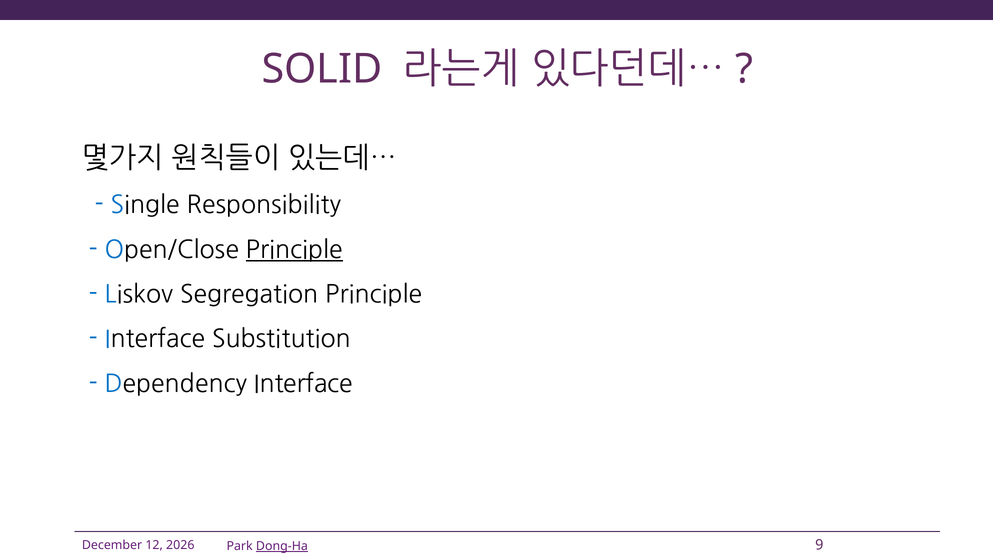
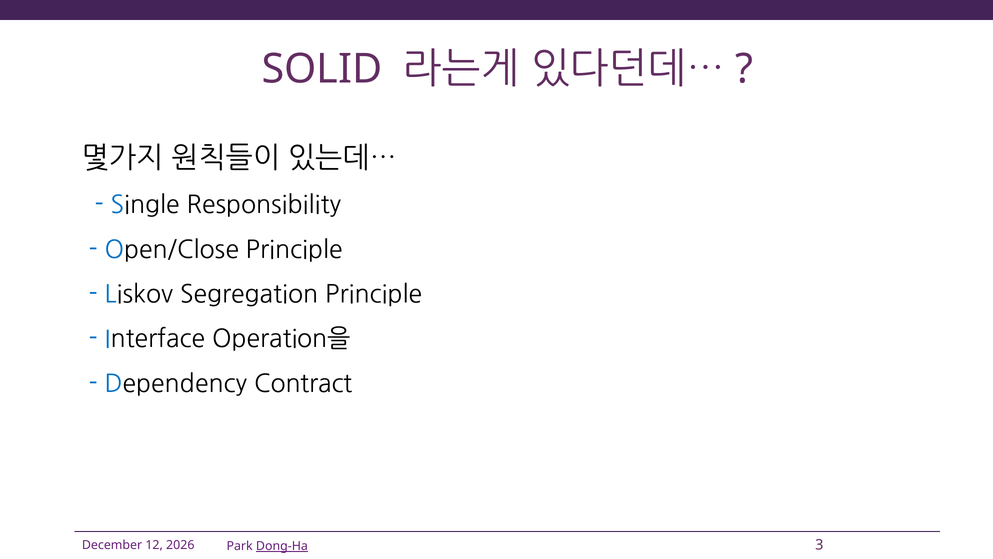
Principle at (294, 250) underline: present -> none
Substitution: Substitution -> Operation을
Dependency Interface: Interface -> Contract
9: 9 -> 3
